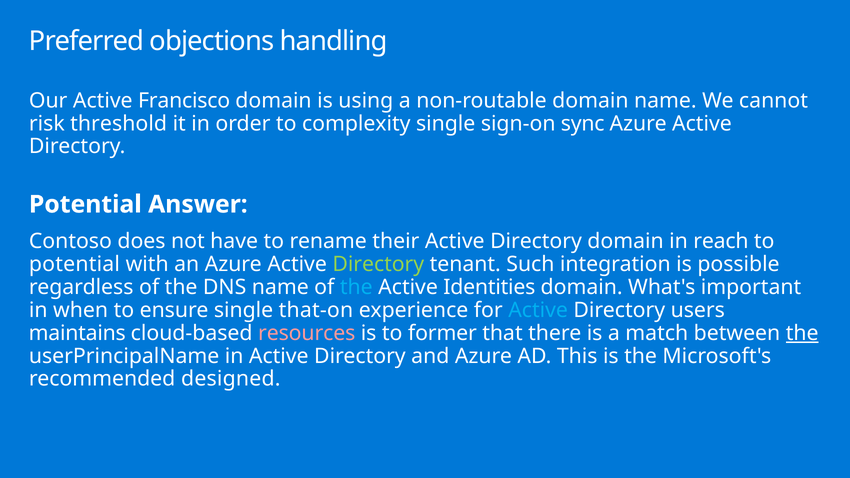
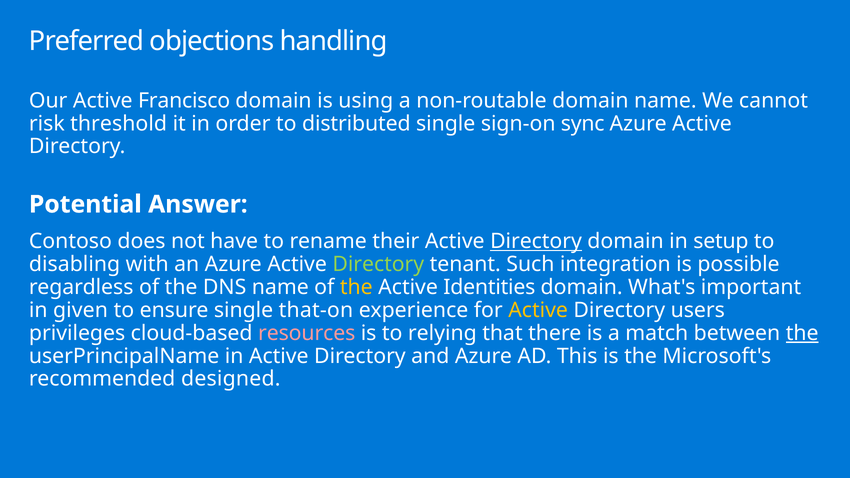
complexity: complexity -> distributed
Directory at (536, 241) underline: none -> present
reach: reach -> setup
potential at (74, 264): potential -> disabling
the at (356, 287) colour: light blue -> yellow
when: when -> given
Active at (538, 310) colour: light blue -> yellow
maintains: maintains -> privileges
former: former -> relying
